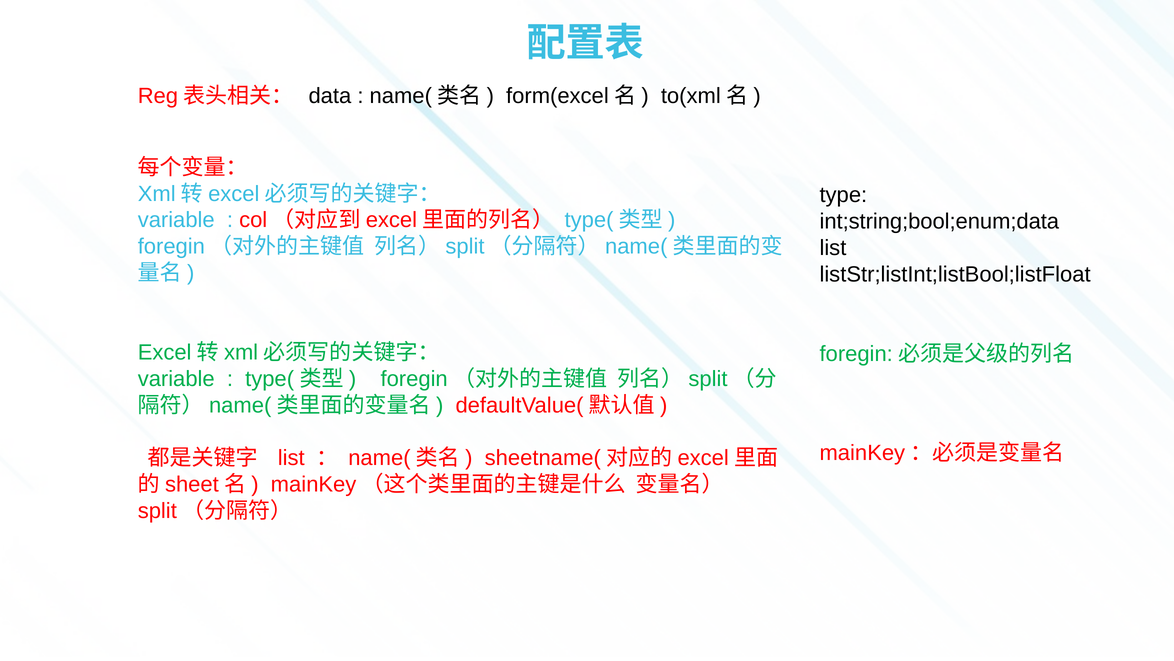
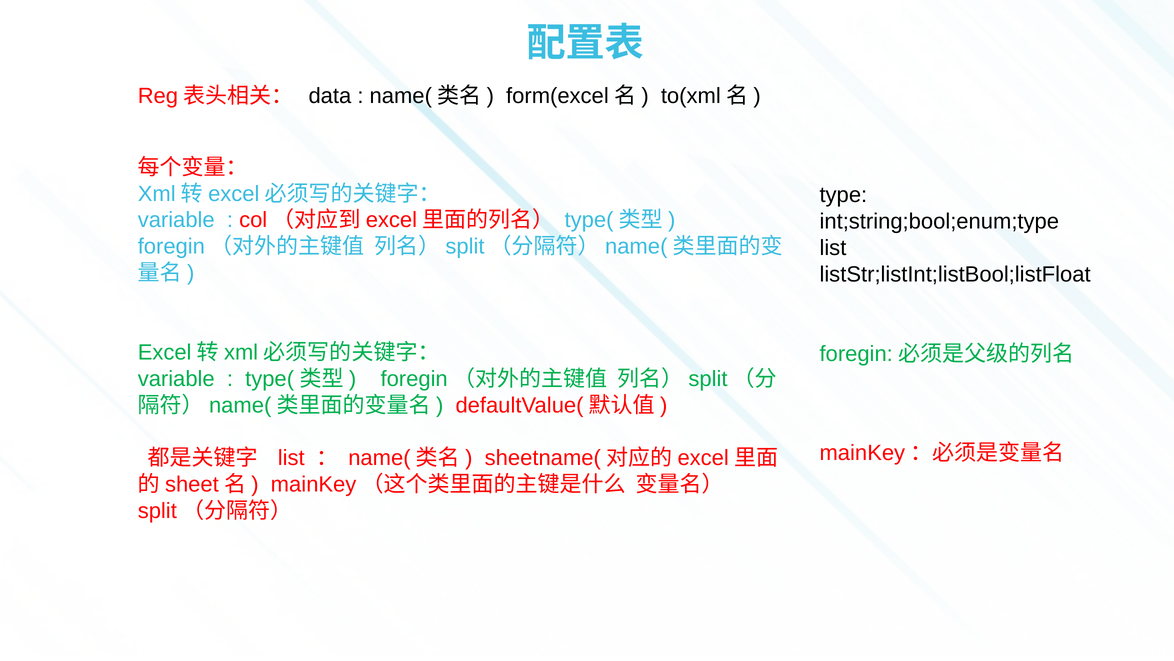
int;string;bool;enum;data: int;string;bool;enum;data -> int;string;bool;enum;type
